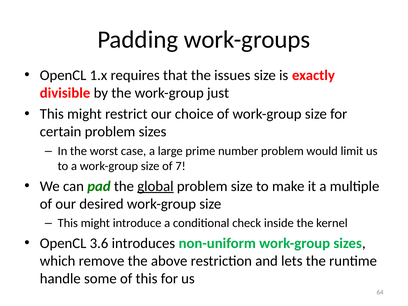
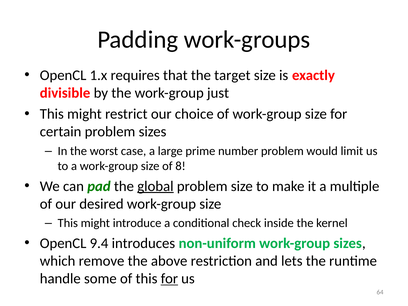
issues: issues -> target
7: 7 -> 8
3.6: 3.6 -> 9.4
for at (169, 279) underline: none -> present
